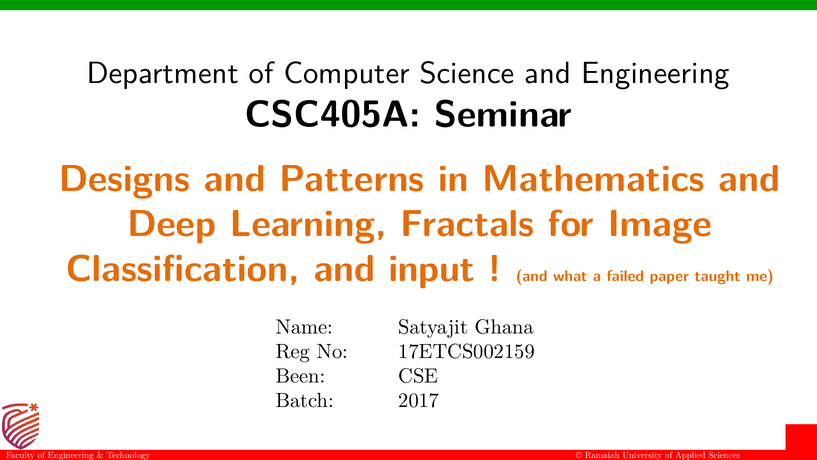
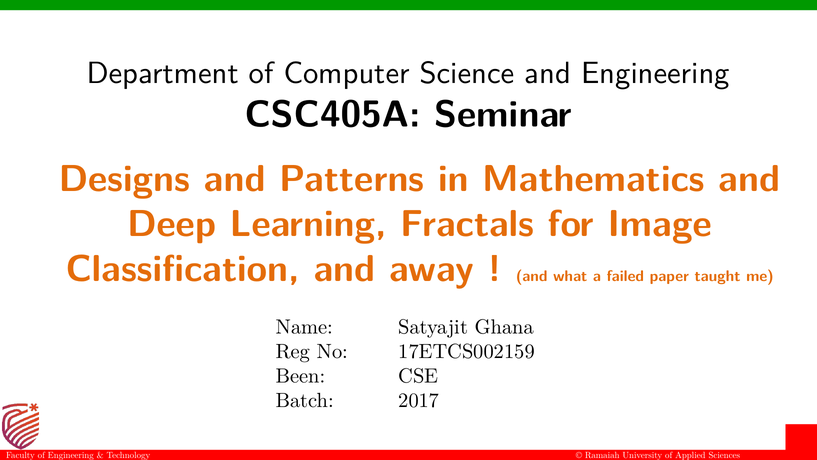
input: input -> away
